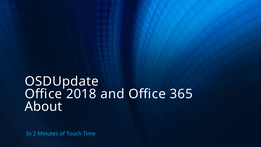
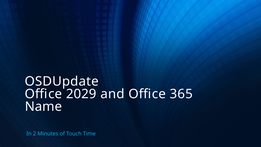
2018: 2018 -> 2029
About: About -> Name
